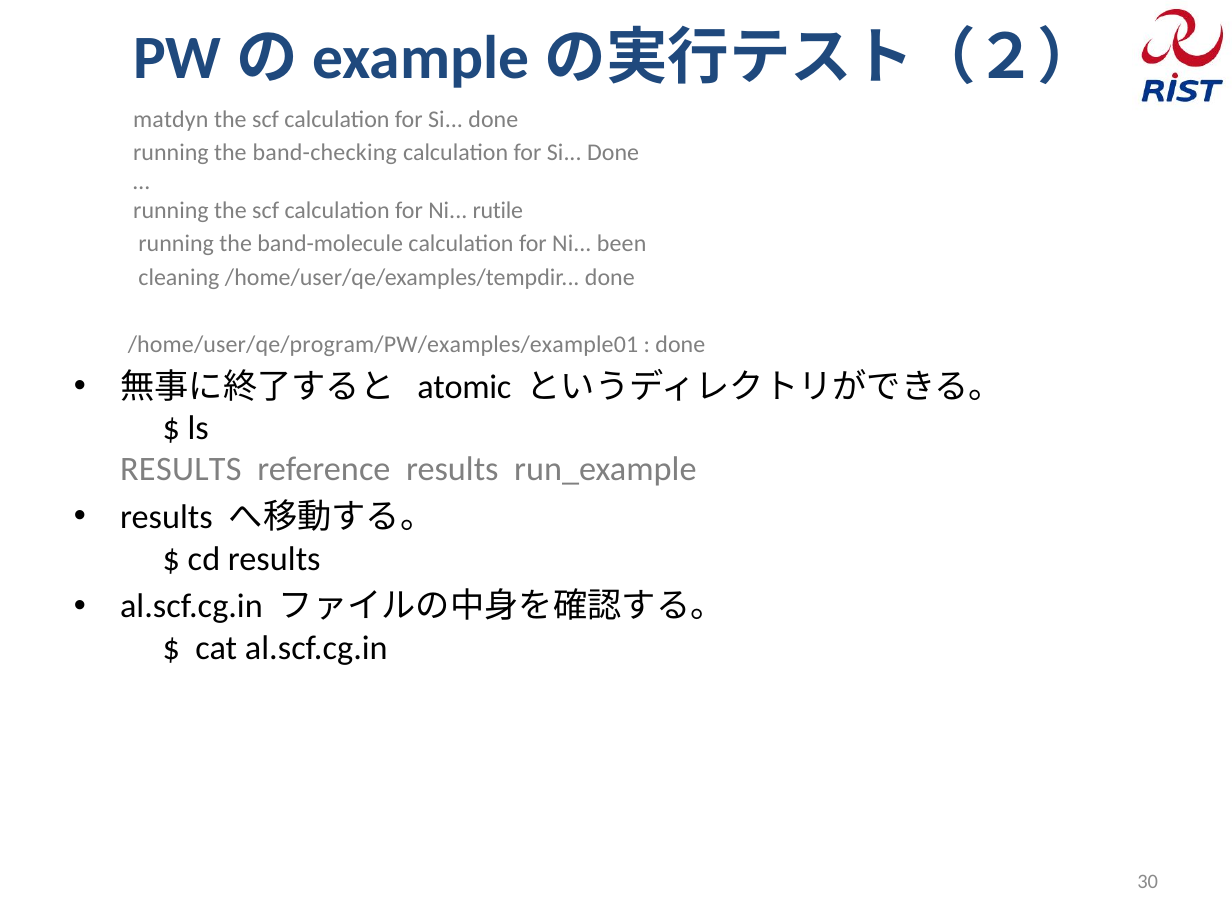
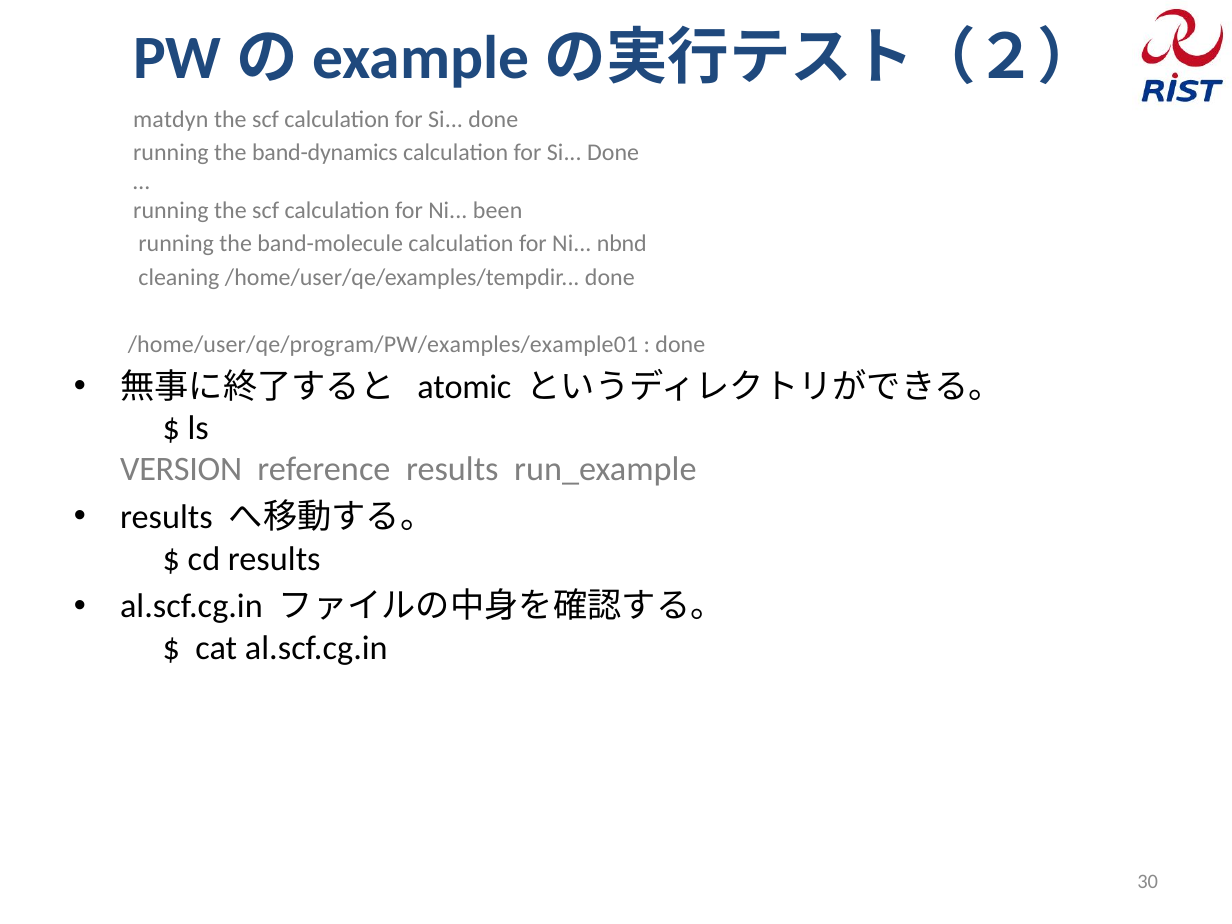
band-checking: band-checking -> band-dynamics
rutile: rutile -> been
been: been -> nbnd
RESULTS at (181, 470): RESULTS -> VERSION
